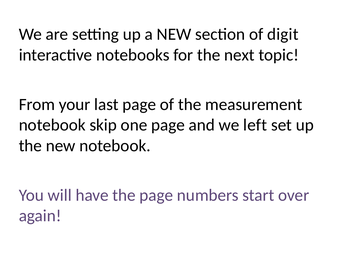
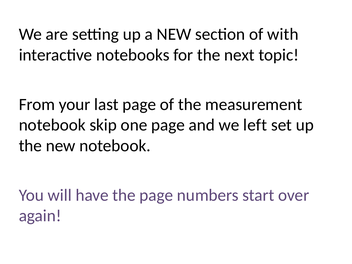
digit: digit -> with
